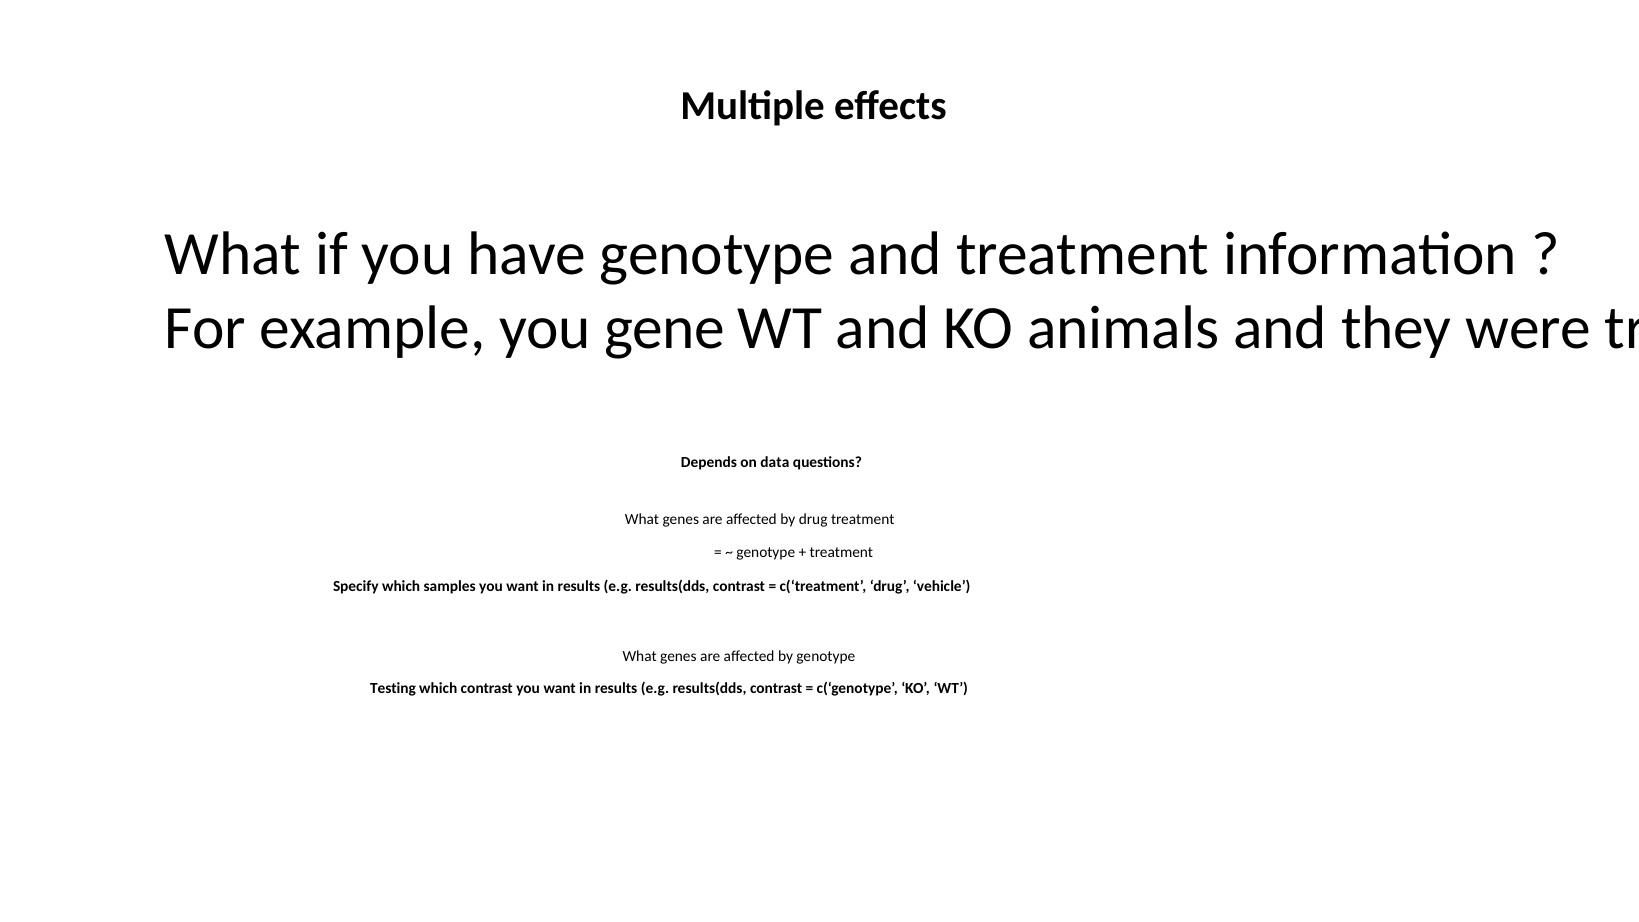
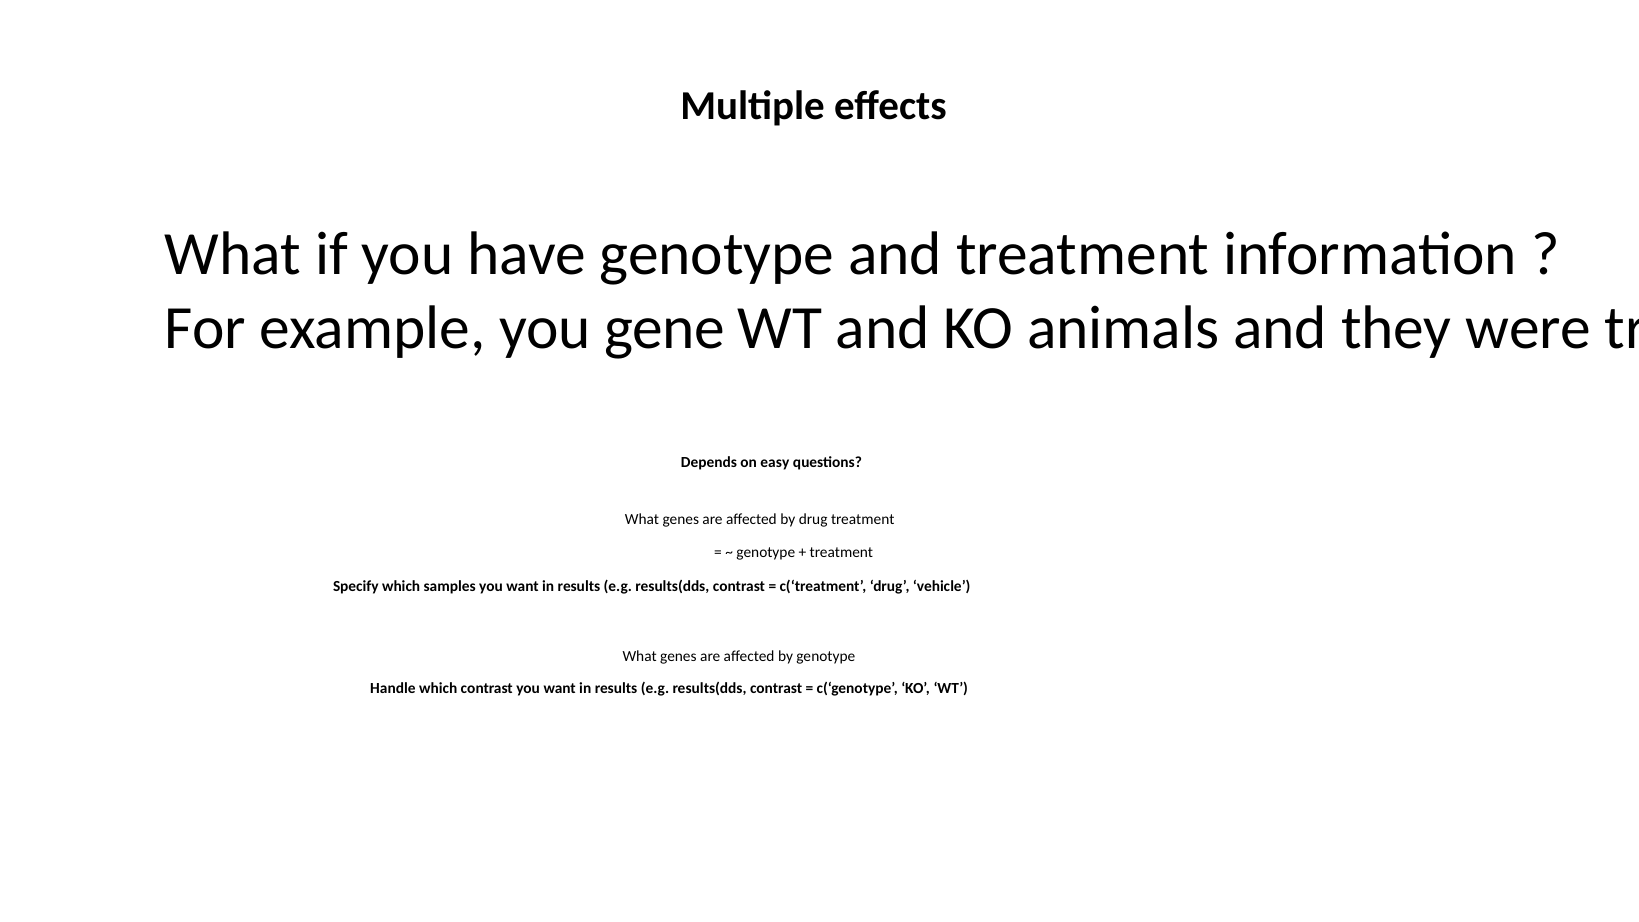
data: data -> easy
Testing: Testing -> Handle
